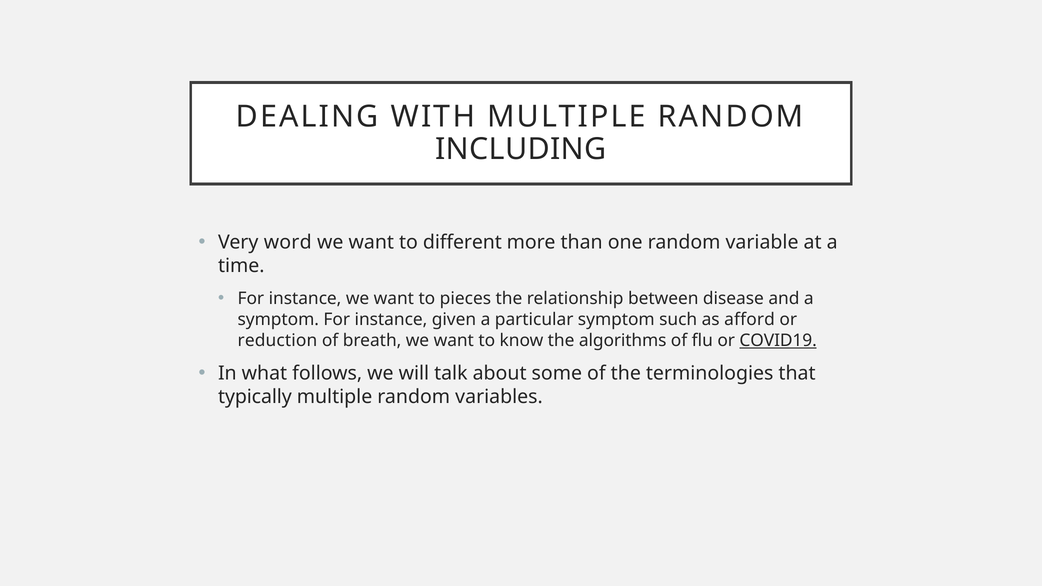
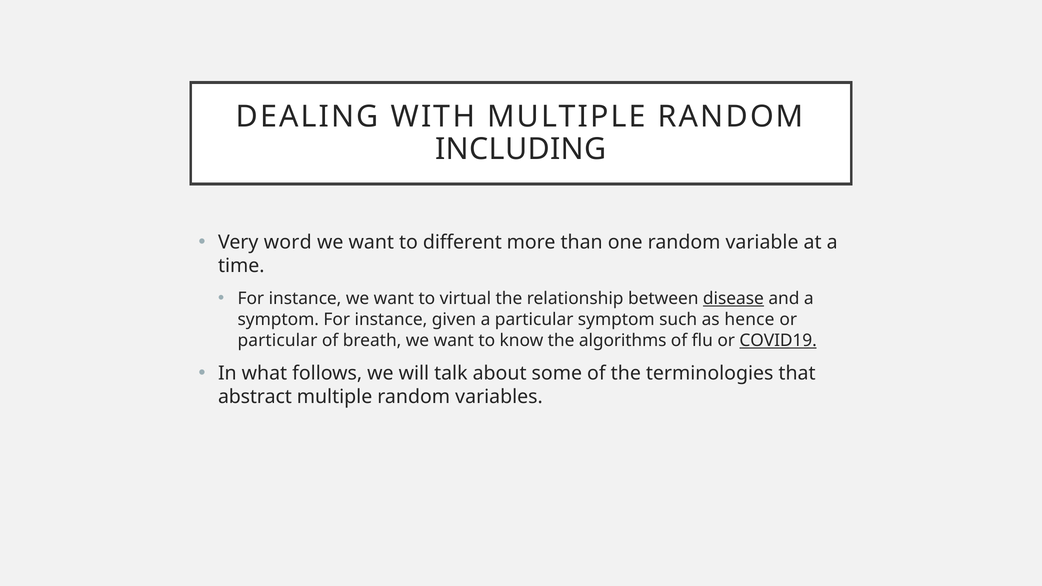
pieces: pieces -> virtual
disease underline: none -> present
afford: afford -> hence
reduction at (277, 340): reduction -> particular
typically: typically -> abstract
